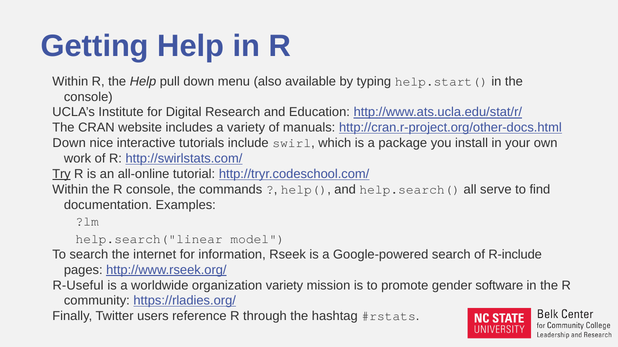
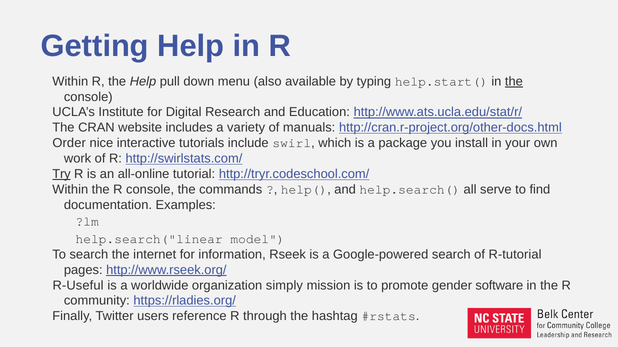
the at (514, 82) underline: none -> present
Down at (69, 143): Down -> Order
R-include: R-include -> R-tutorial
organization variety: variety -> simply
